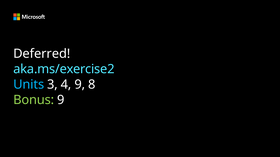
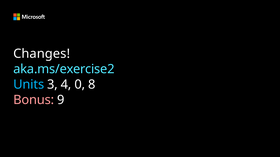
Deferred: Deferred -> Changes
4 9: 9 -> 0
Bonus colour: light green -> pink
